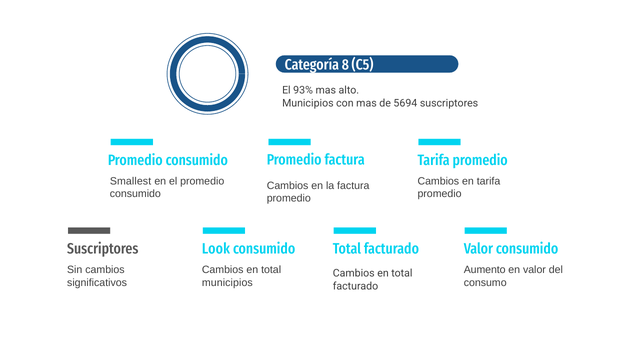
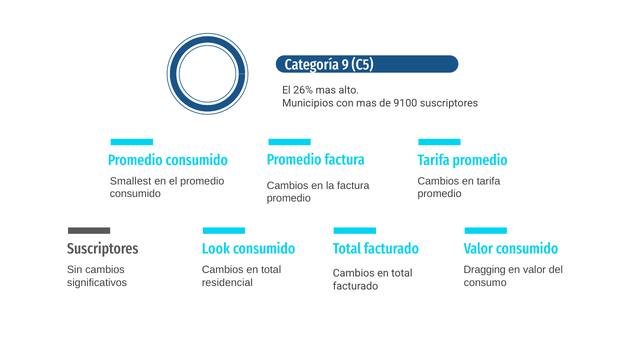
8: 8 -> 9
93%: 93% -> 26%
5694: 5694 -> 9100
Aumento: Aumento -> Dragging
municipios at (227, 283): municipios -> residencial
